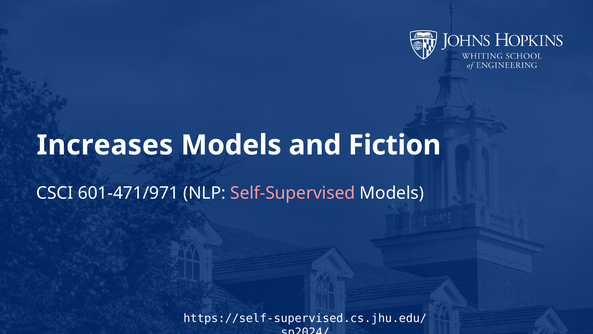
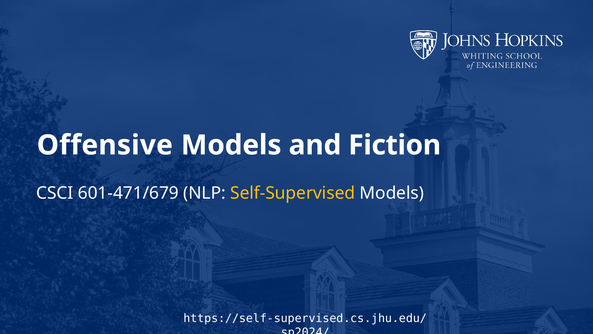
Increases: Increases -> Offensive
601-471/971: 601-471/971 -> 601-471/679
Self-Supervised colour: pink -> yellow
